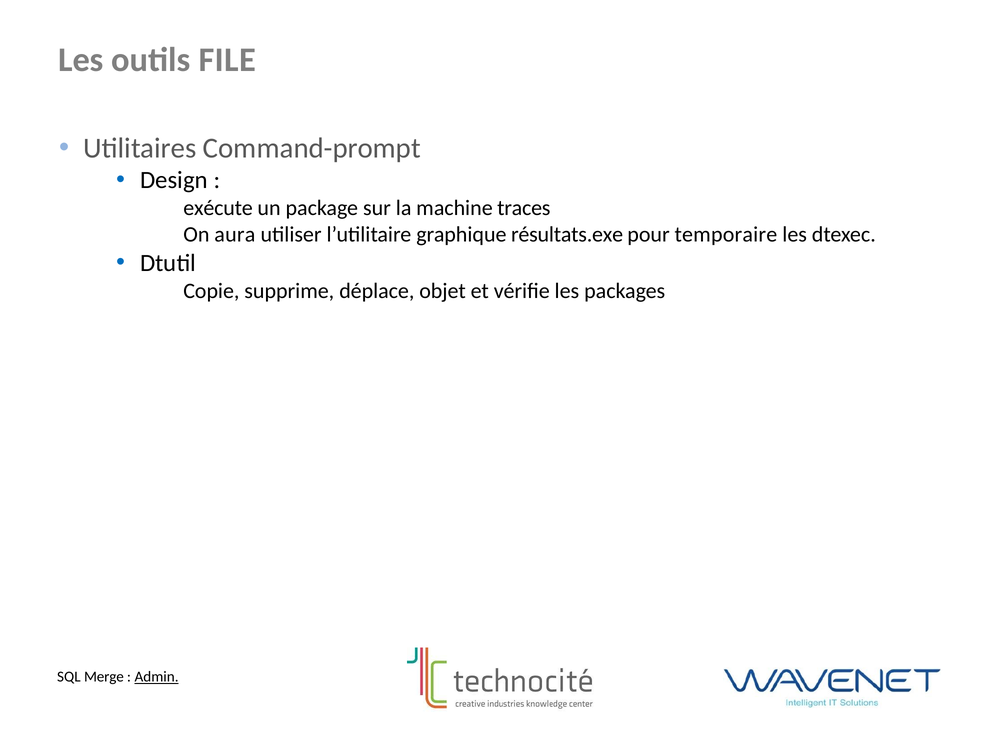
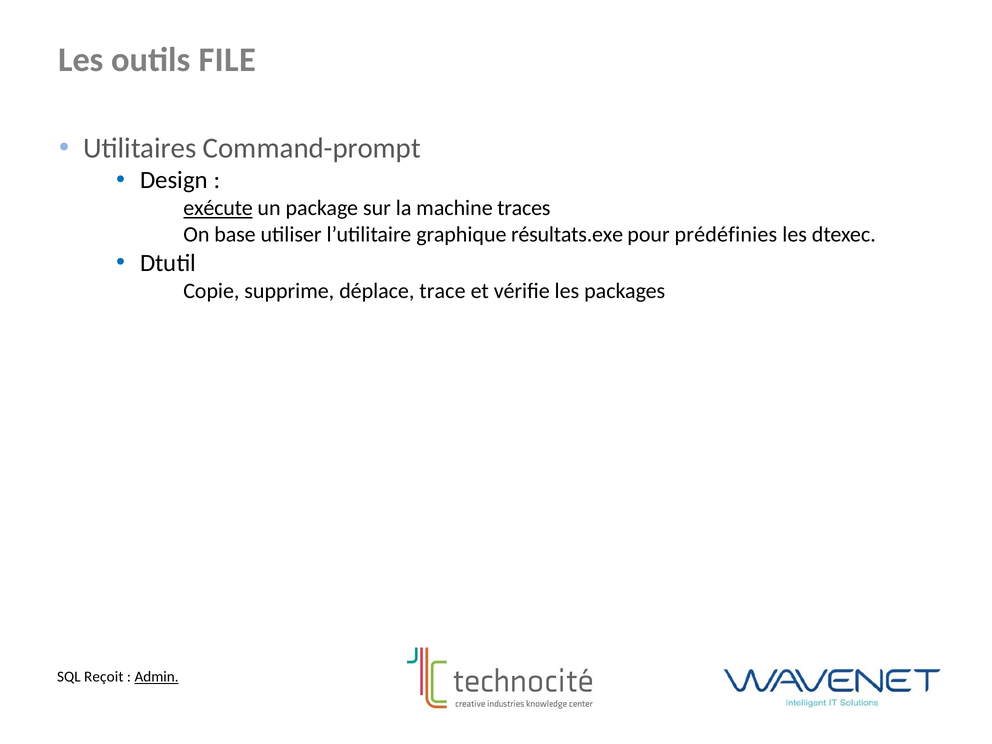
exécute underline: none -> present
aura: aura -> base
temporaire: temporaire -> prédéfinies
objet: objet -> trace
Merge: Merge -> Reçoit
